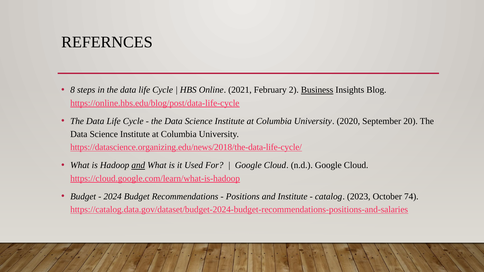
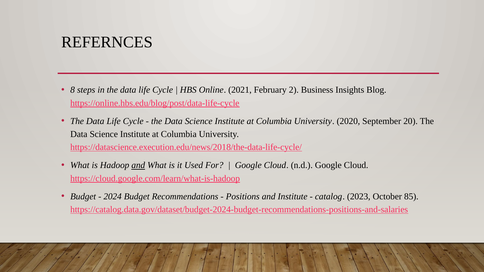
Business underline: present -> none
https://datascience.organizing.edu/news/2018/the-data-life-cycle/: https://datascience.organizing.edu/news/2018/the-data-life-cycle/ -> https://datascience.execution.edu/news/2018/the-data-life-cycle/
74: 74 -> 85
